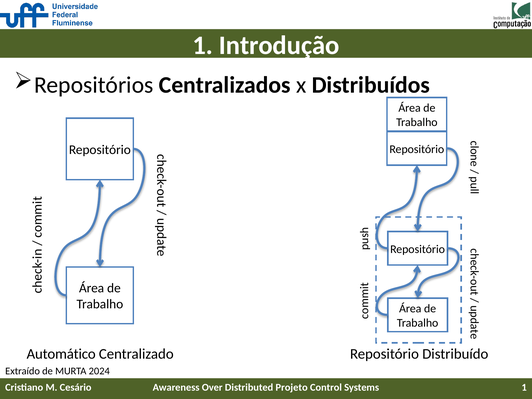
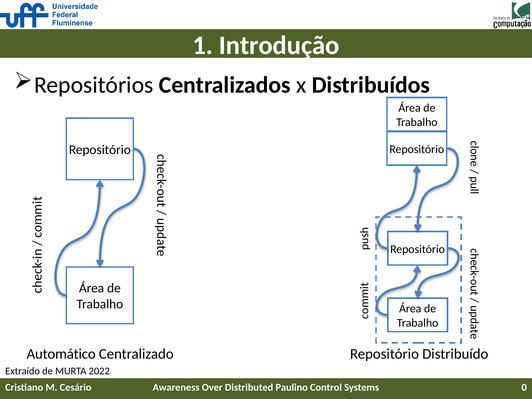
2024: 2024 -> 2022
Projeto: Projeto -> Paulino
Systems 1: 1 -> 0
